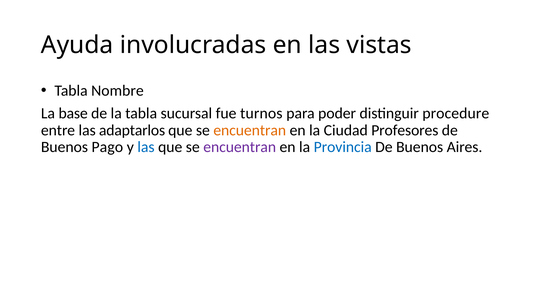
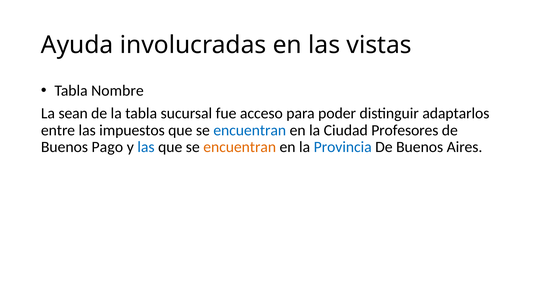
base: base -> sean
turnos: turnos -> acceso
procedure: procedure -> adaptarlos
adaptarlos: adaptarlos -> impuestos
encuentran at (250, 130) colour: orange -> blue
encuentran at (240, 147) colour: purple -> orange
